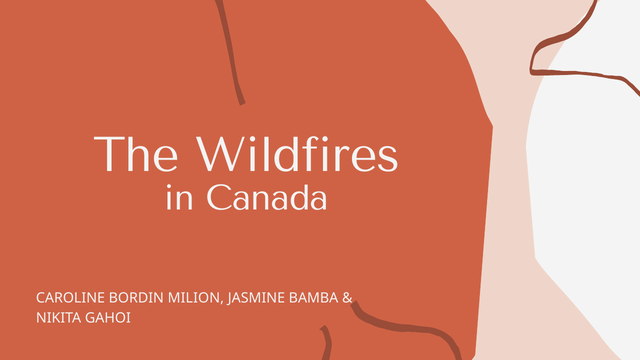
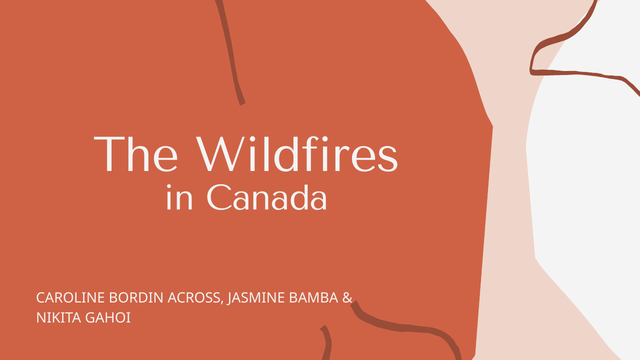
MILION: MILION -> ACROSS
